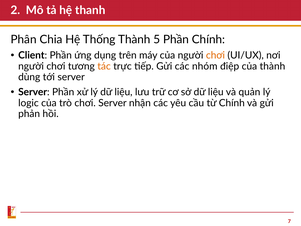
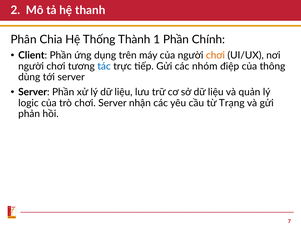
5: 5 -> 1
tác colour: orange -> blue
của thành: thành -> thông
từ Chính: Chính -> Trạng
